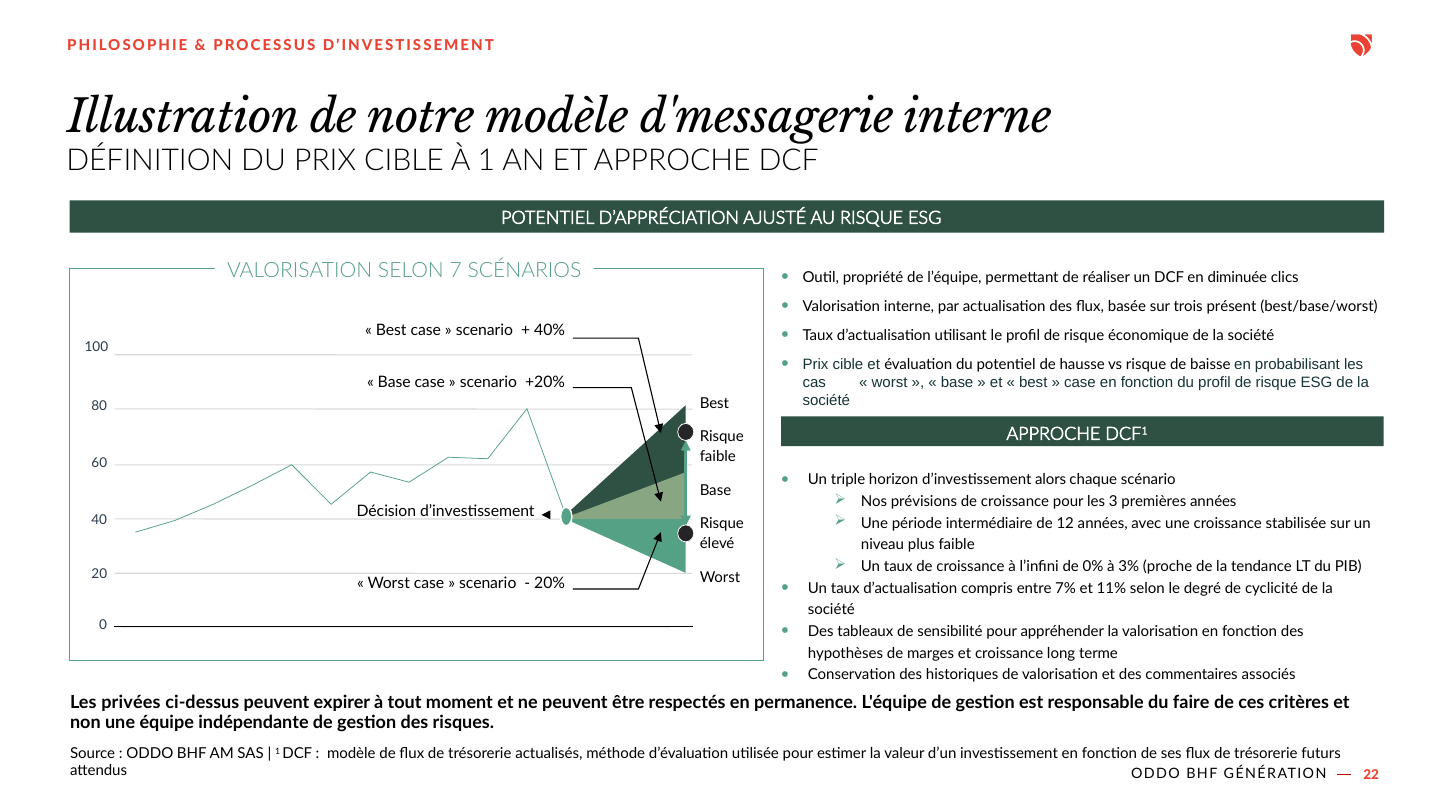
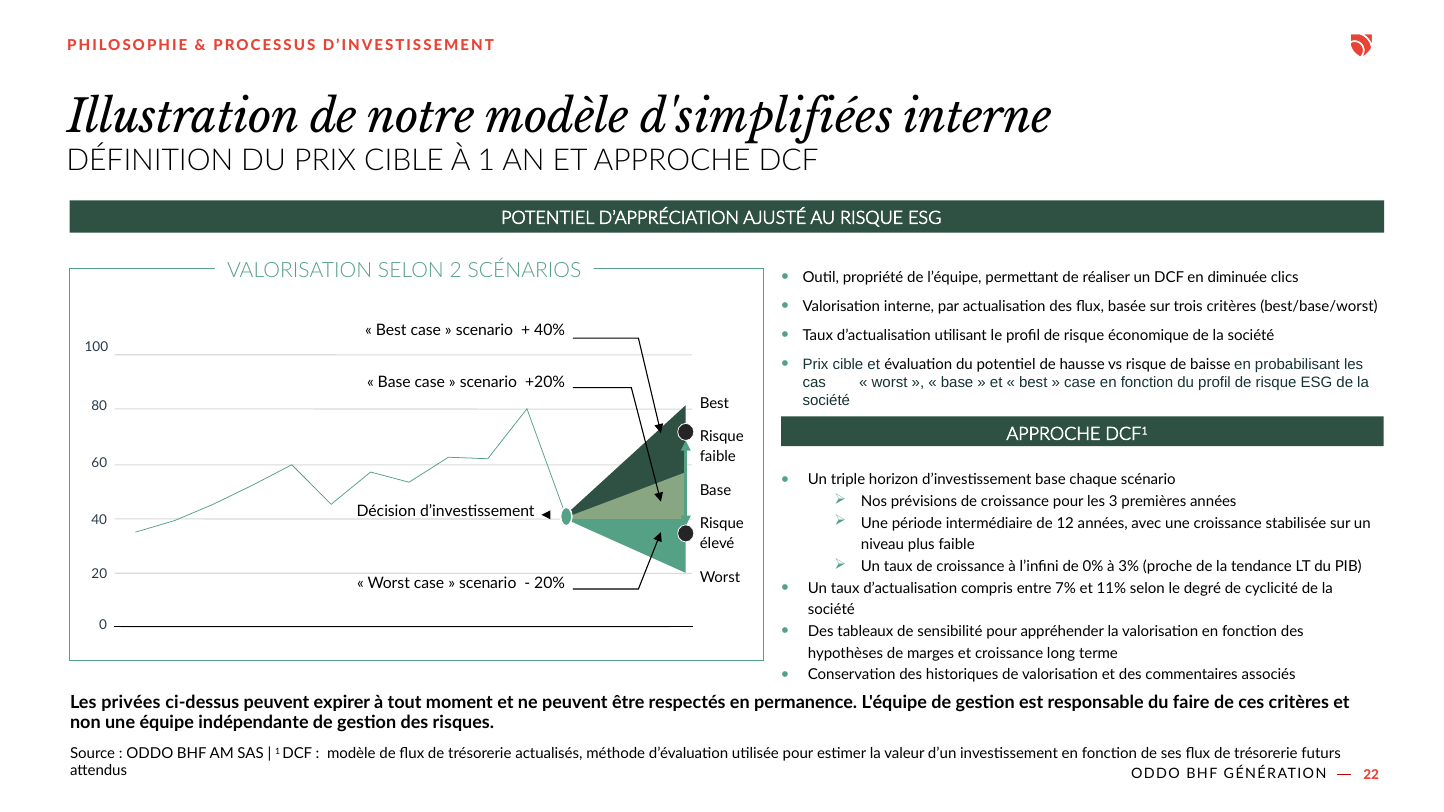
d'messagerie: d'messagerie -> d'simplifiées
7: 7 -> 2
trois présent: présent -> critères
d’investissement alors: alors -> base
